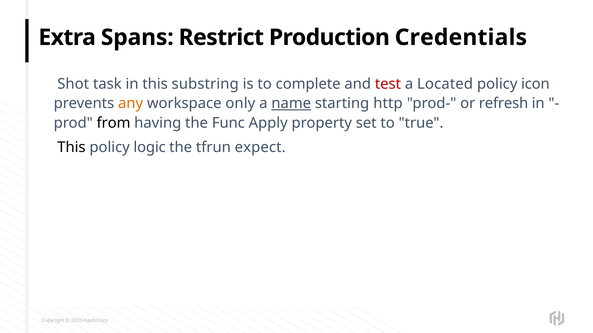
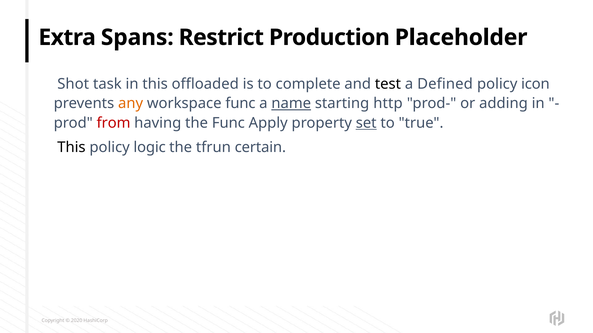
Credentials: Credentials -> Placeholder
substring: substring -> offloaded
test colour: red -> black
Located: Located -> Defined
workspace only: only -> func
refresh: refresh -> adding
from colour: black -> red
set underline: none -> present
expect: expect -> certain
